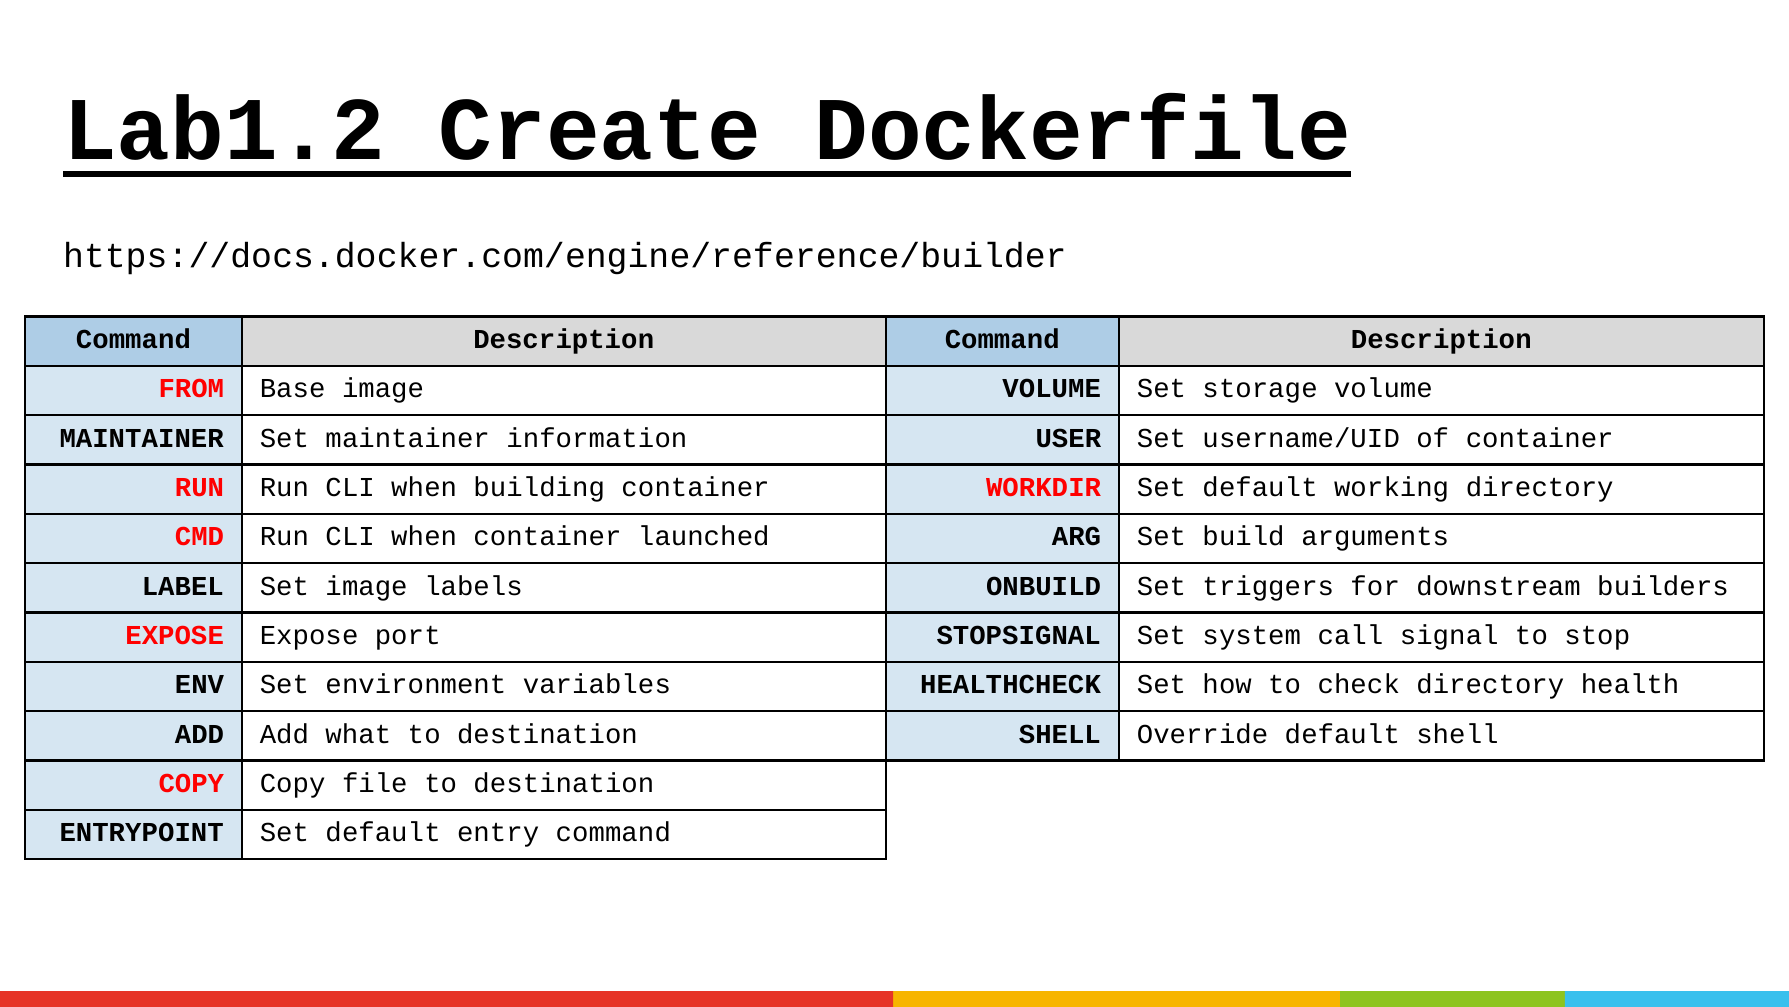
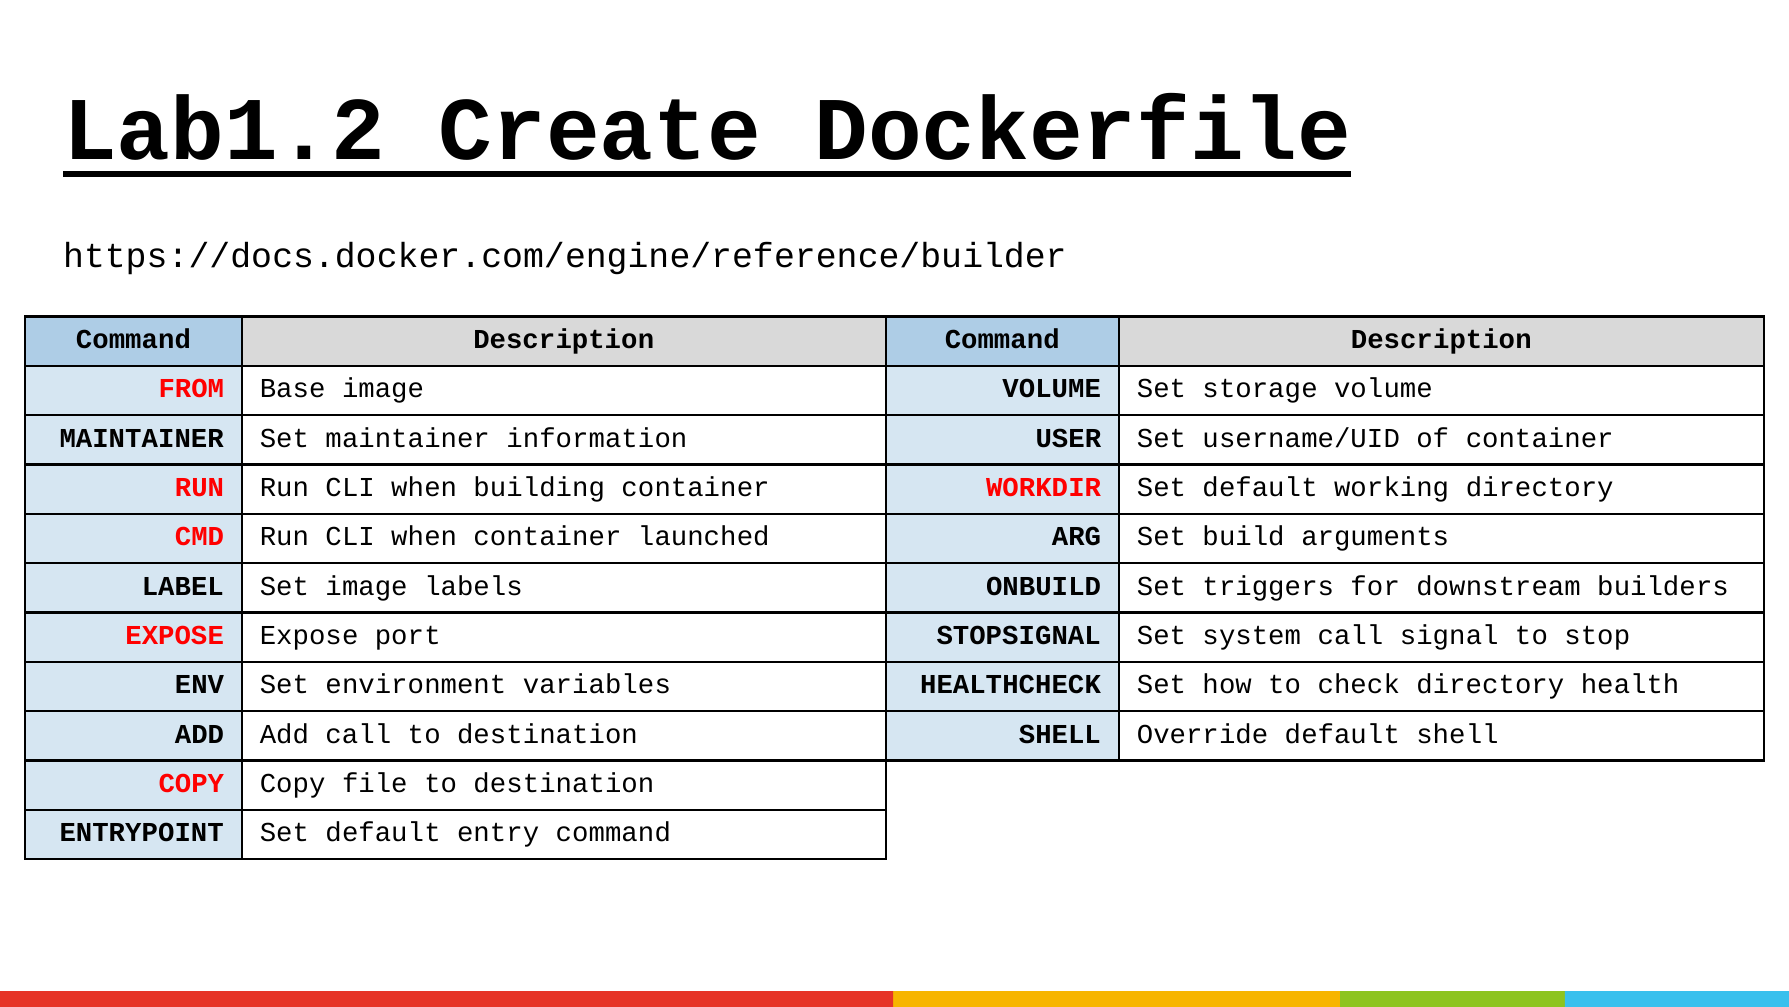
Add what: what -> call
